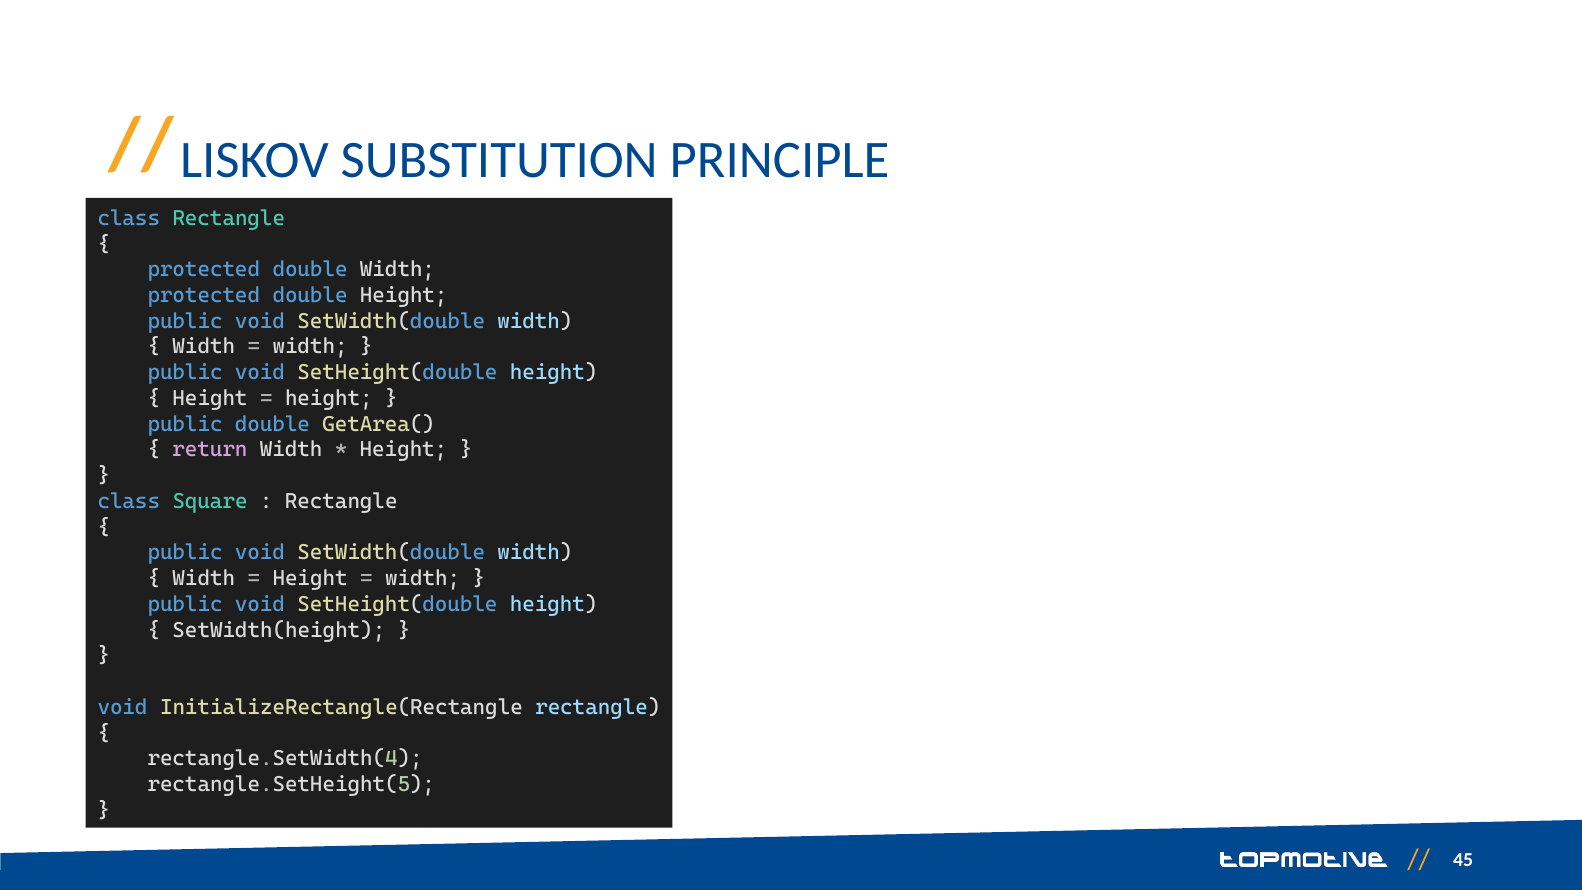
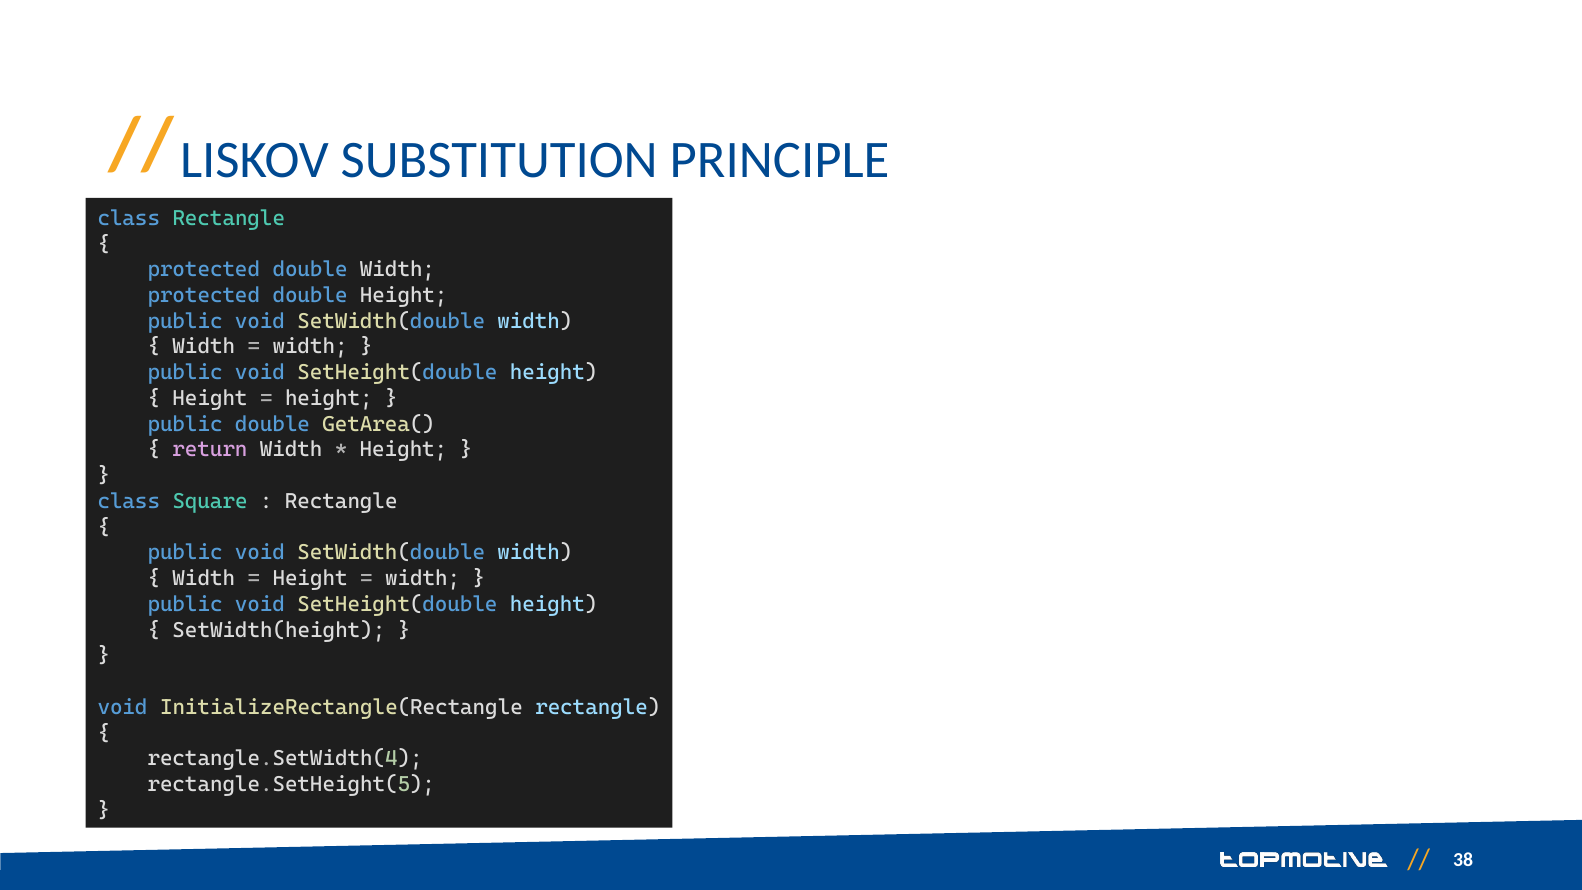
45: 45 -> 38
